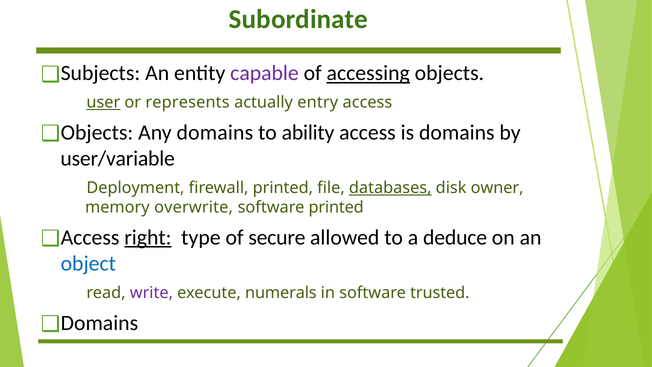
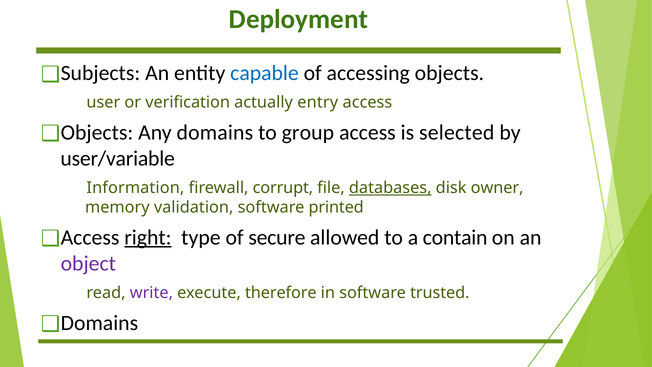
Subordinate: Subordinate -> Deployment
capable colour: purple -> blue
accessing underline: present -> none
user underline: present -> none
represents: represents -> verification
ability: ability -> group
is domains: domains -> selected
Deployment: Deployment -> Information
firewall printed: printed -> corrupt
overwrite: overwrite -> validation
deduce: deduce -> contain
object colour: blue -> purple
numerals: numerals -> therefore
